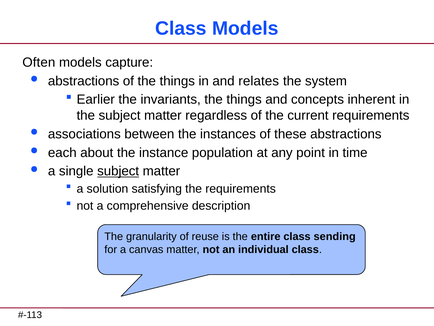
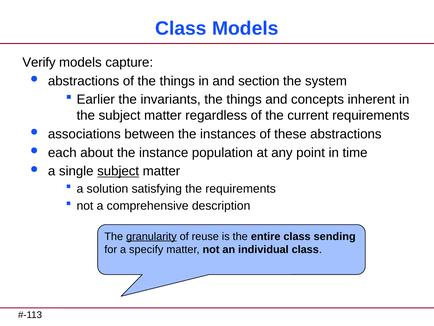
Often: Often -> Verify
relates: relates -> section
granularity underline: none -> present
canvas: canvas -> specify
